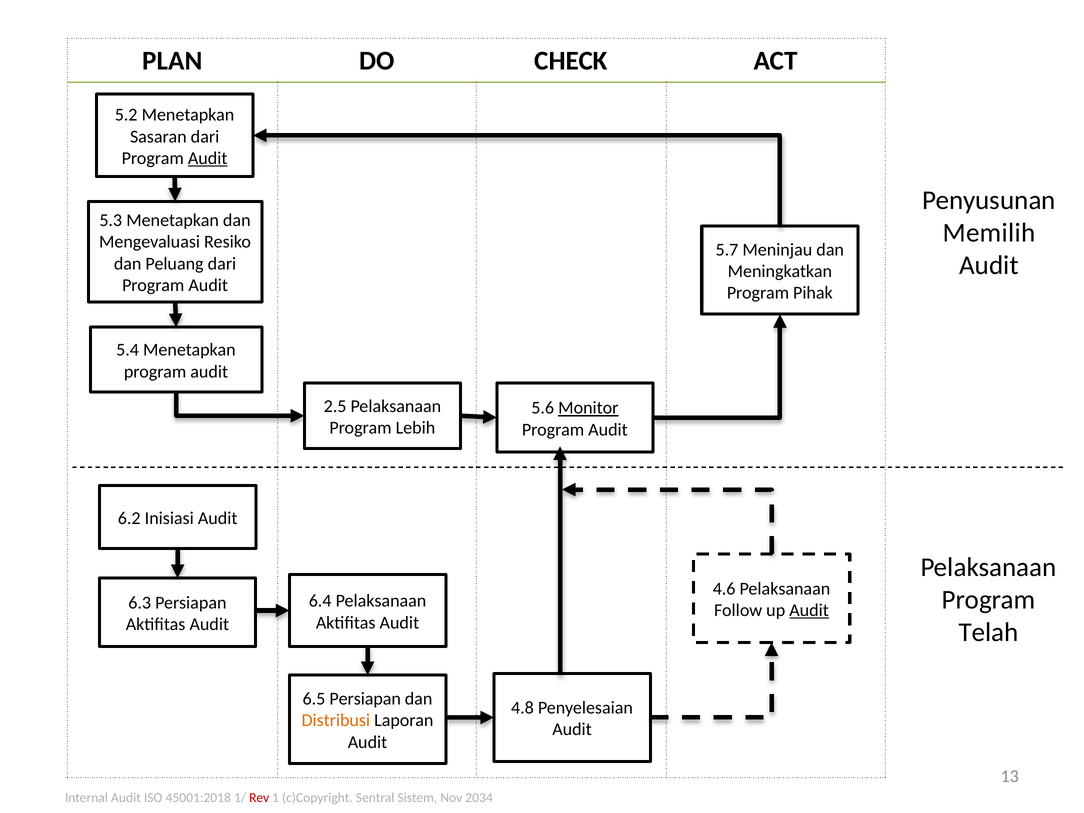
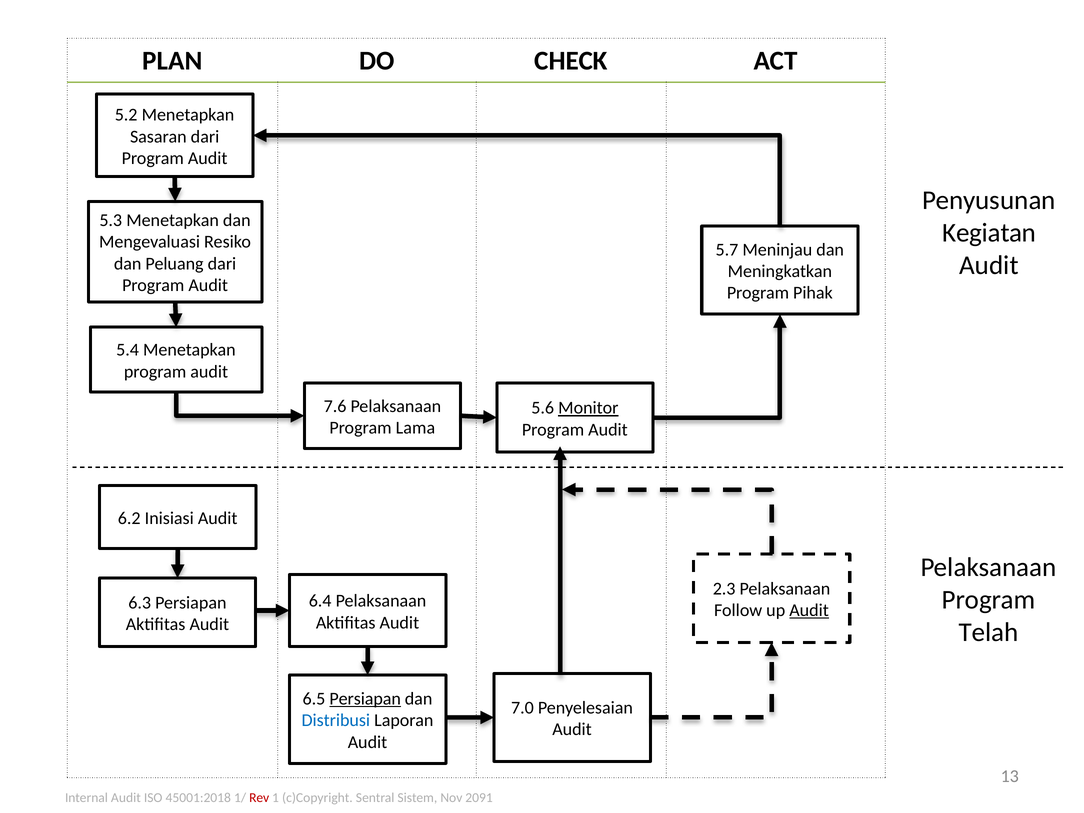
Audit at (208, 158) underline: present -> none
Memilih: Memilih -> Kegiatan
2.5: 2.5 -> 7.6
Lebih: Lebih -> Lama
4.6: 4.6 -> 2.3
Persiapan at (365, 699) underline: none -> present
4.8: 4.8 -> 7.0
Distribusi colour: orange -> blue
2034: 2034 -> 2091
